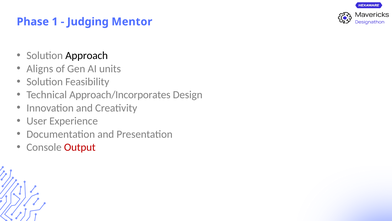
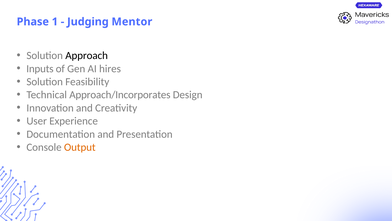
Aligns: Aligns -> Inputs
units: units -> hires
Output colour: red -> orange
